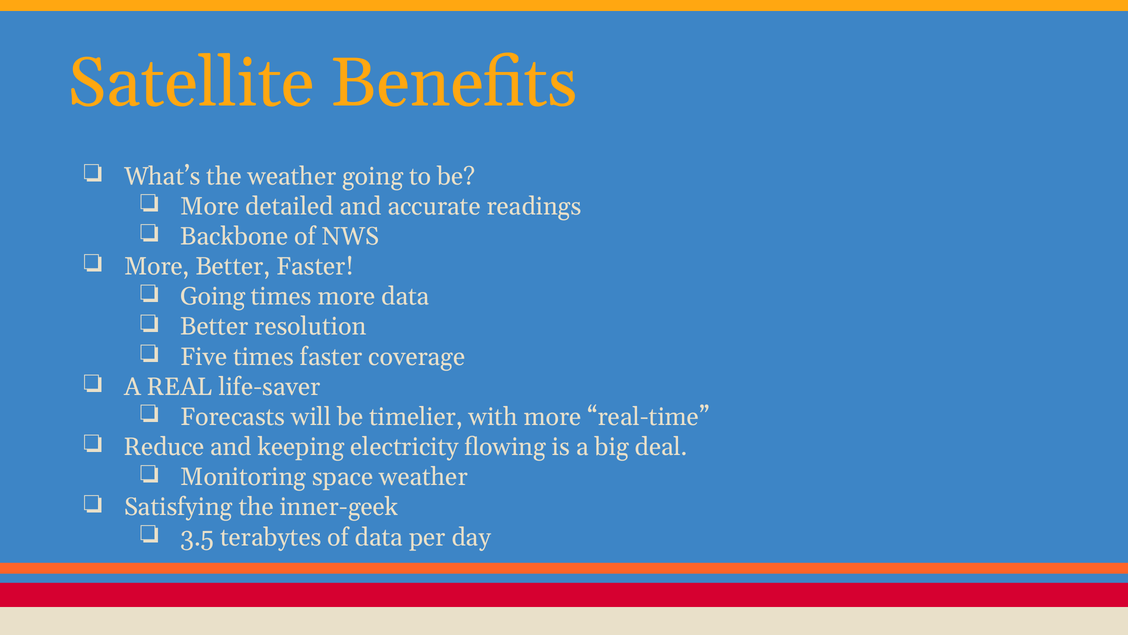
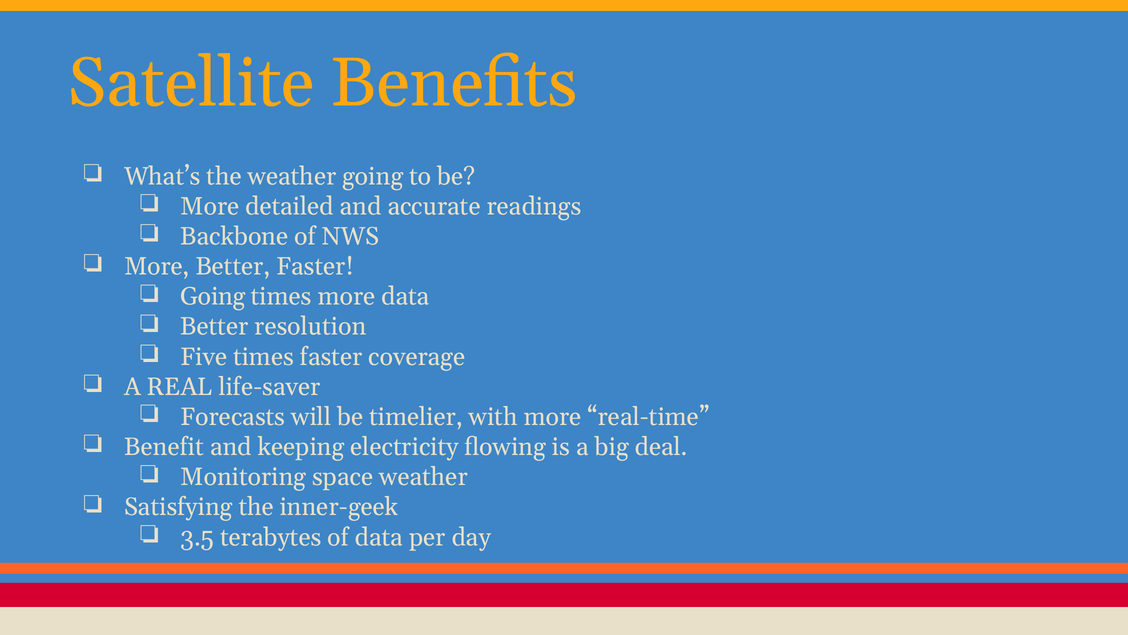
Reduce: Reduce -> Benefit
